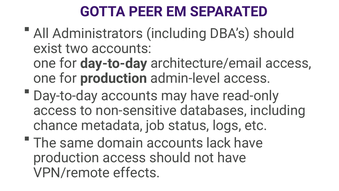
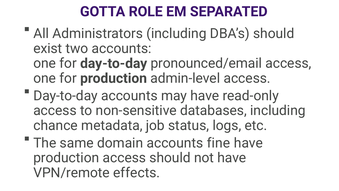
PEER: PEER -> ROLE
architecture/email: architecture/email -> pronounced/email
lack: lack -> fine
